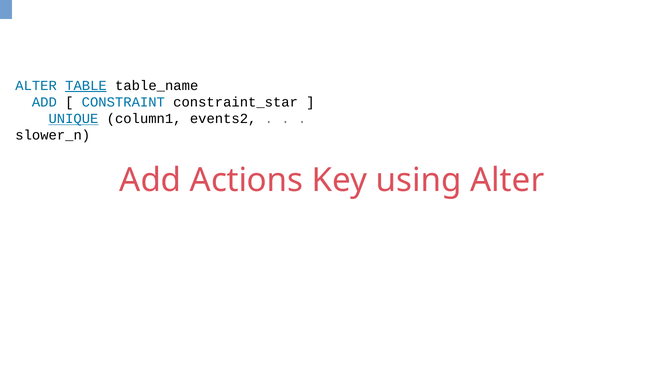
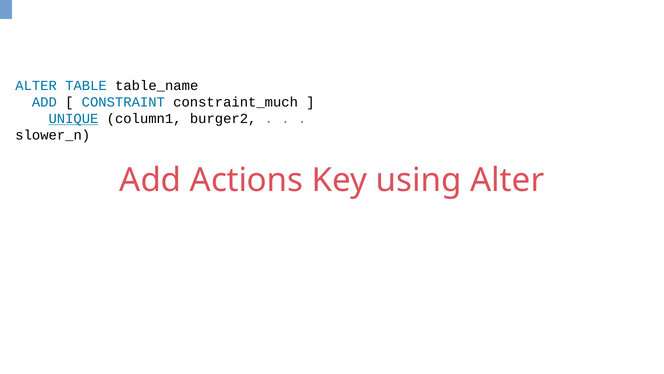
TABLE underline: present -> none
constraint_star: constraint_star -> constraint_much
events2: events2 -> burger2
